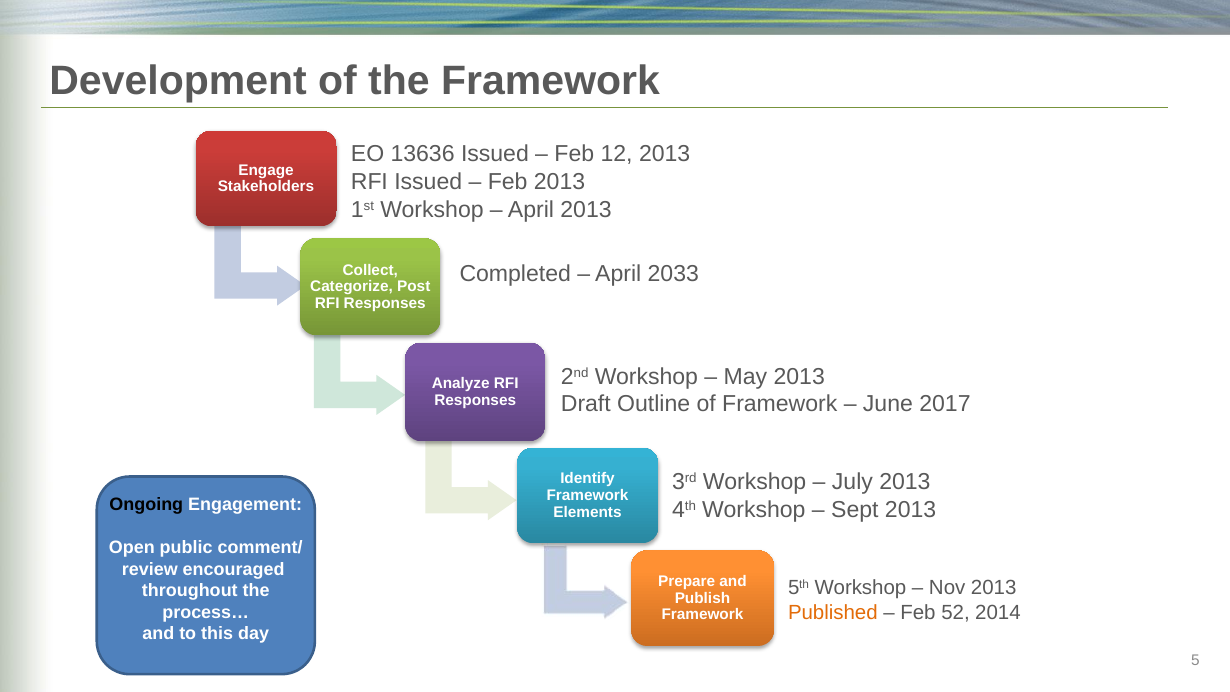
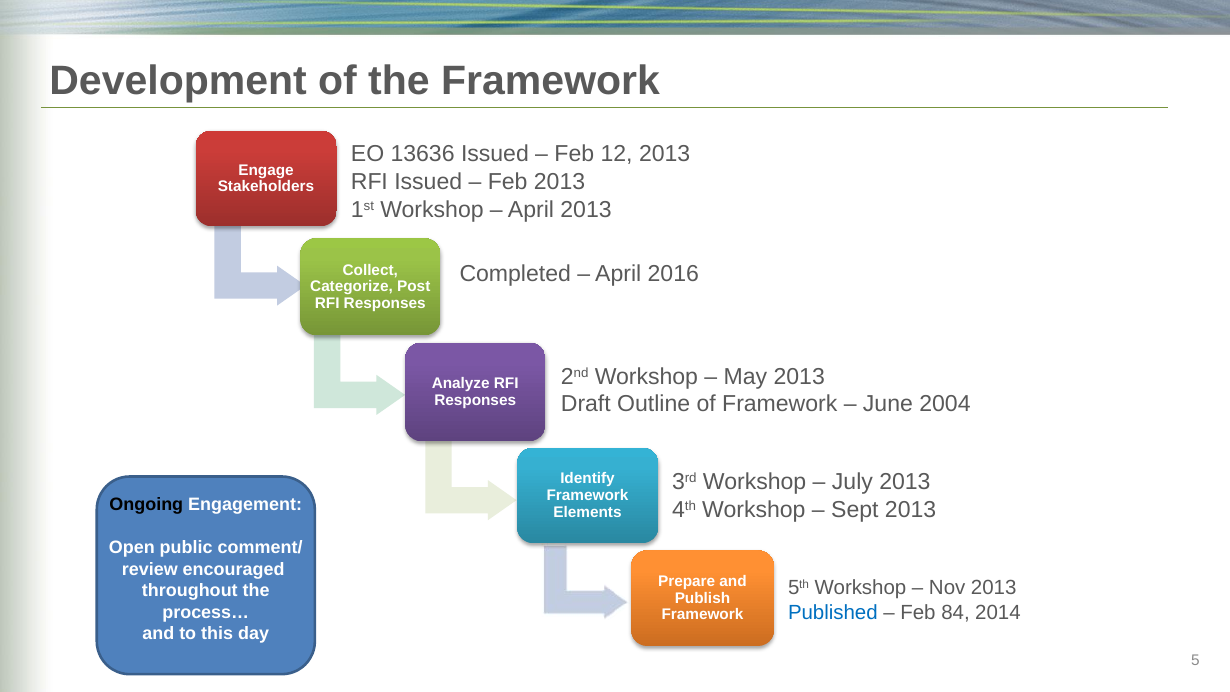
2033: 2033 -> 2016
2017: 2017 -> 2004
Published colour: orange -> blue
52: 52 -> 84
